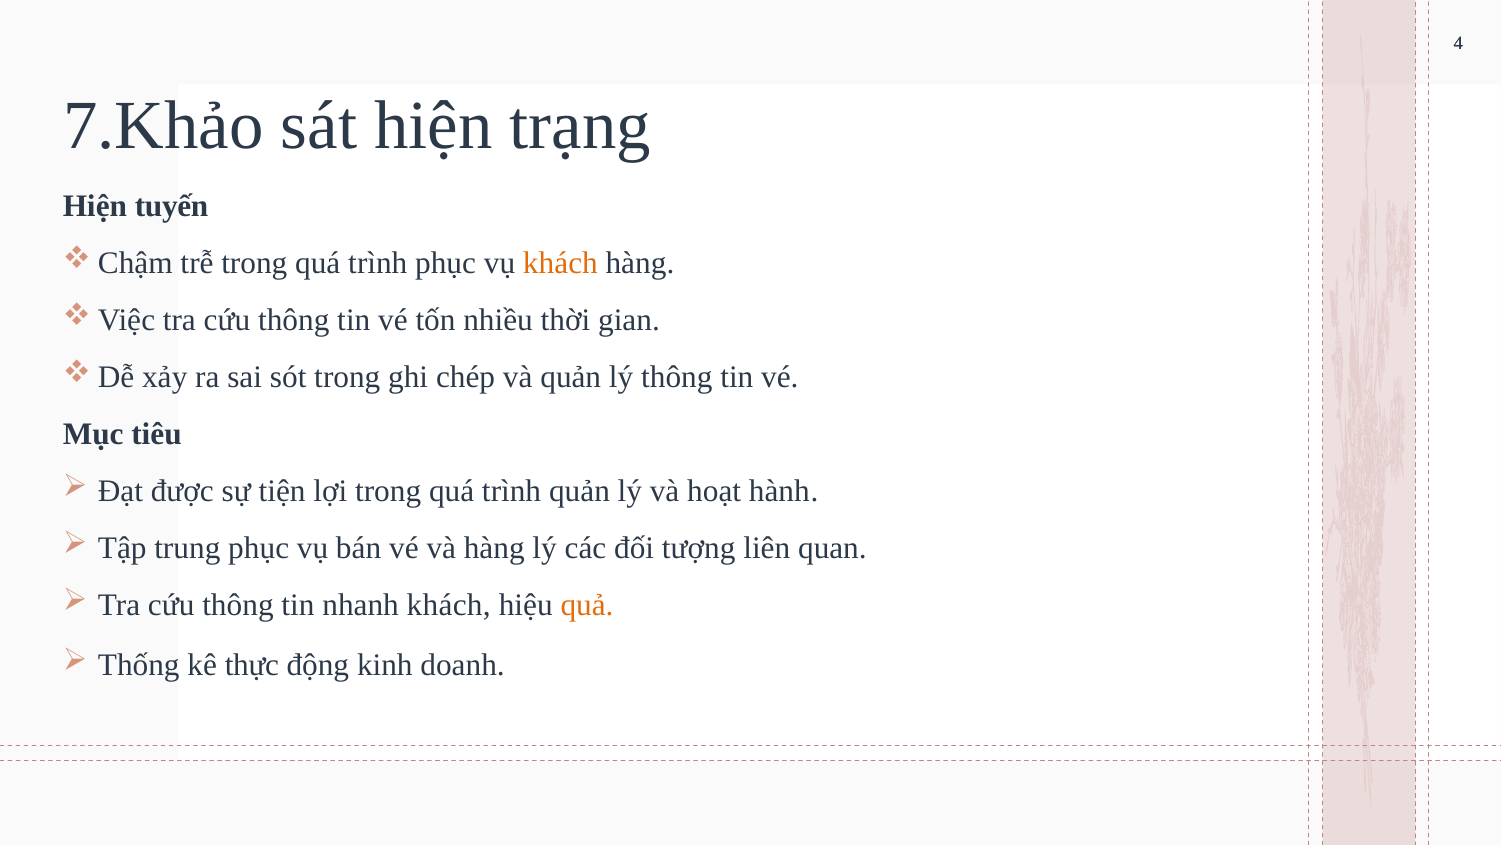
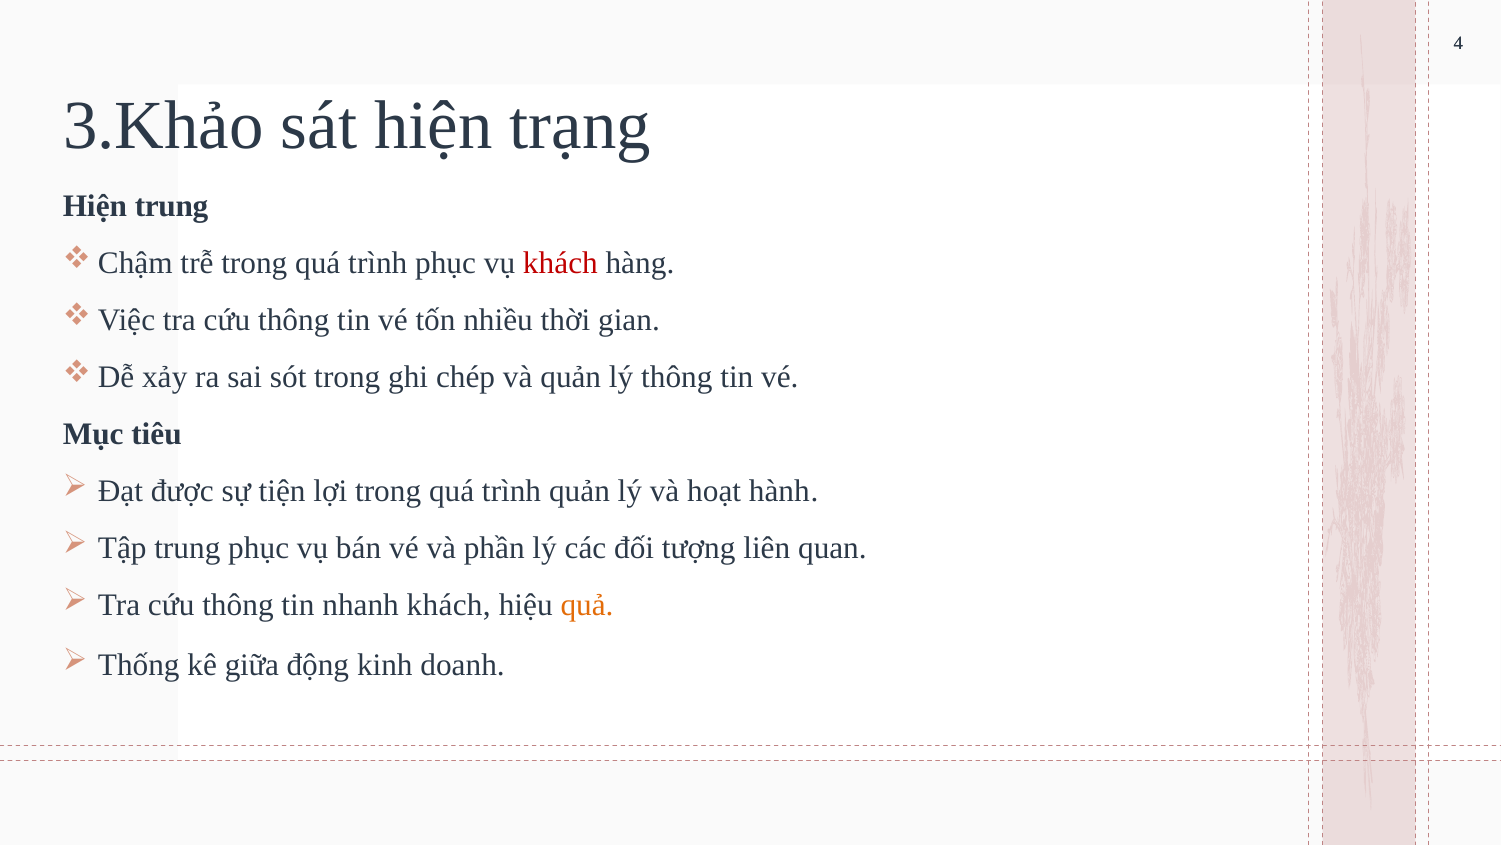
7.Khảo: 7.Khảo -> 3.Khảo
Hiện tuyến: tuyến -> trung
khách at (560, 263) colour: orange -> red
và hàng: hàng -> phần
thực: thực -> giữa
